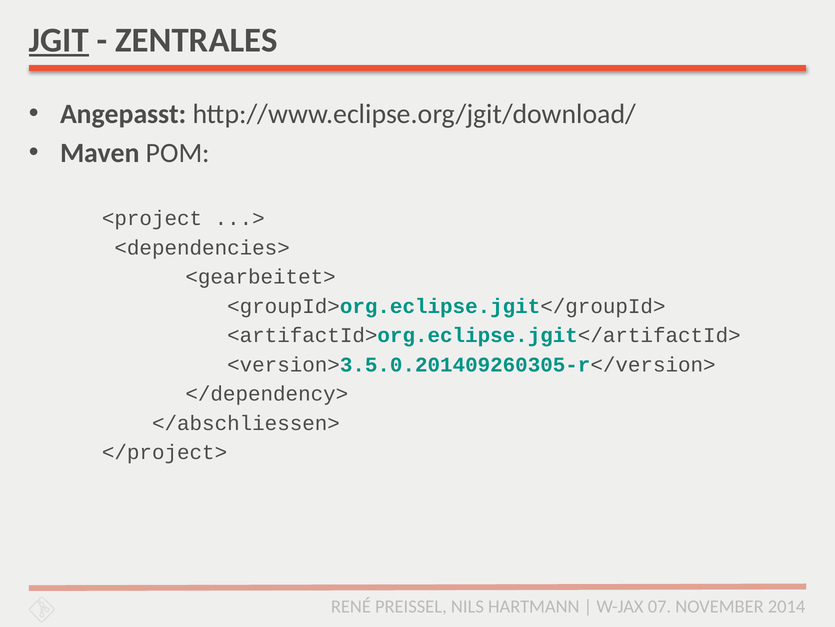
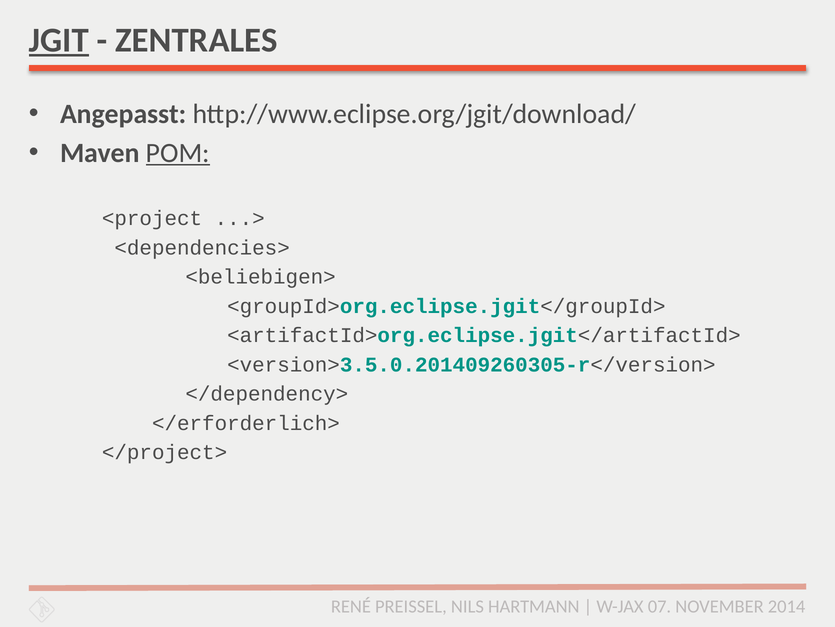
POM underline: none -> present
<gearbeitet>: <gearbeitet> -> <beliebigen>
</abschliessen>: </abschliessen> -> </erforderlich>
